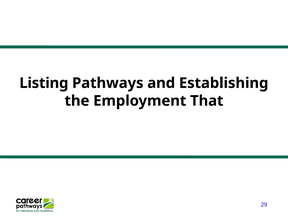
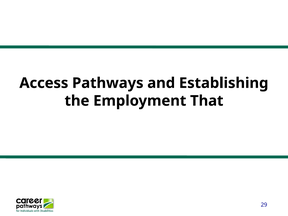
Listing: Listing -> Access
